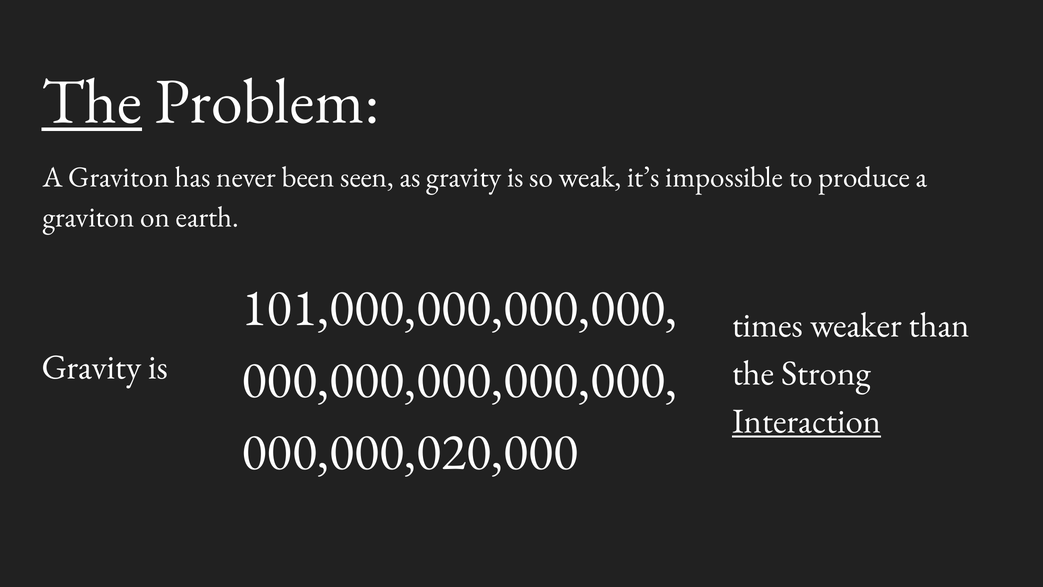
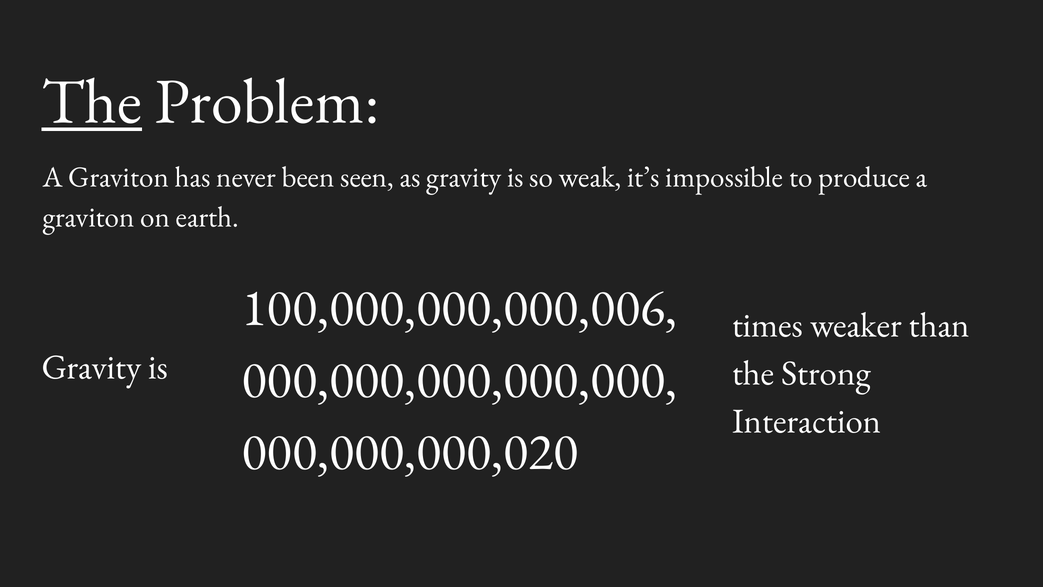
101,000,000,000,000: 101,000,000,000,000 -> 100,000,000,000,006
Interaction underline: present -> none
000,000,020,000: 000,000,020,000 -> 000,000,000,020
